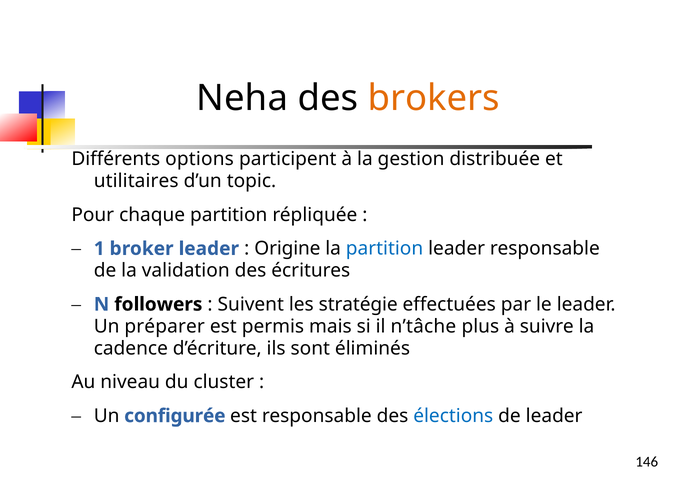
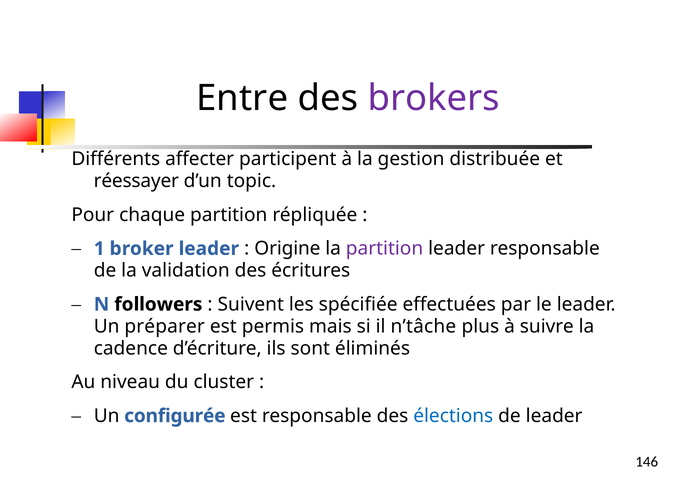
Neha: Neha -> Entre
brokers colour: orange -> purple
options: options -> affecter
utilitaires: utilitaires -> réessayer
partition at (385, 249) colour: blue -> purple
stratégie: stratégie -> spécifiée
